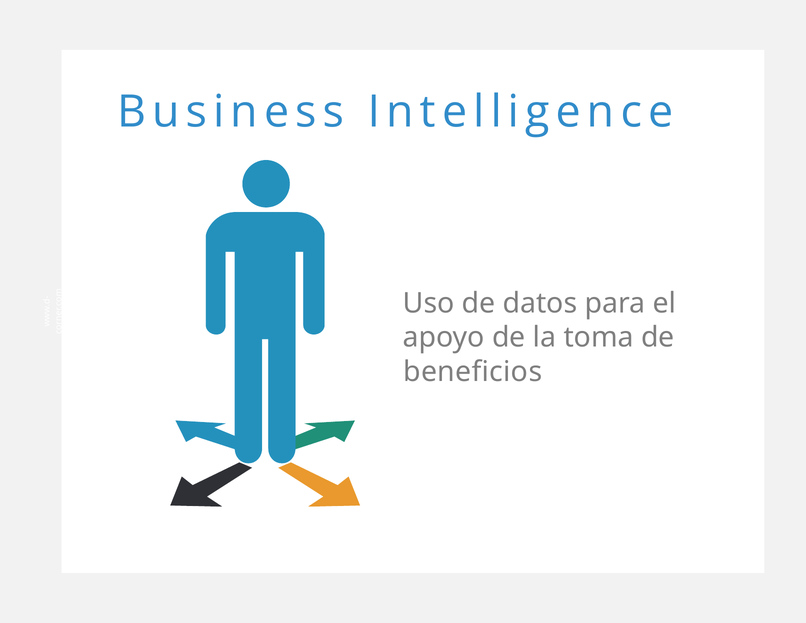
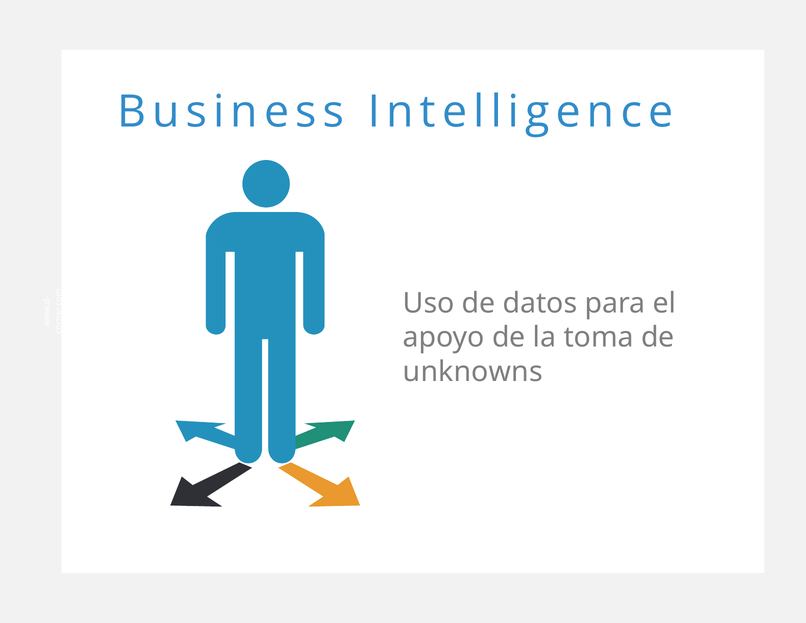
beneficios: beneficios -> unknowns
